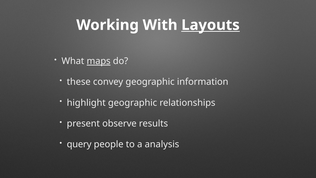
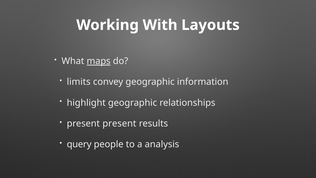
Layouts underline: present -> none
these: these -> limits
present observe: observe -> present
